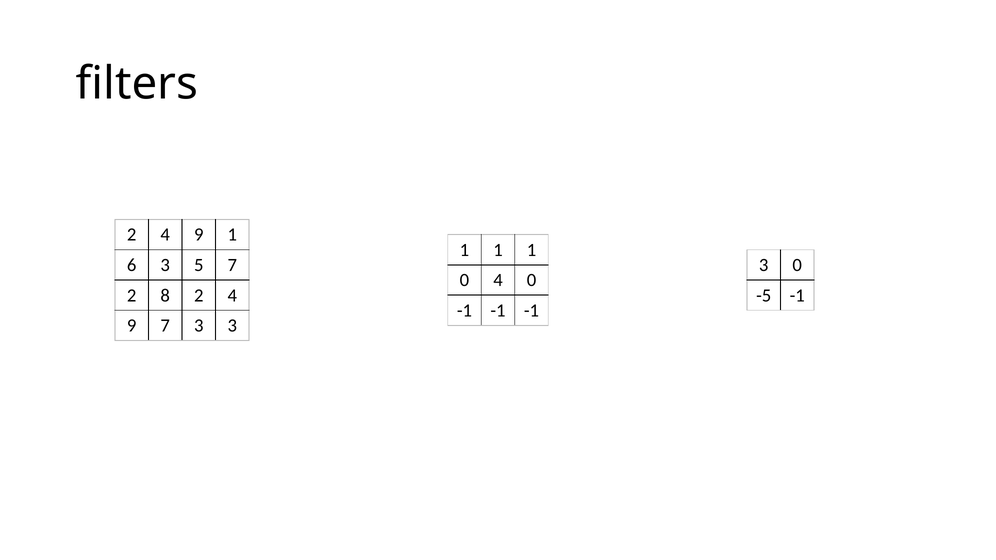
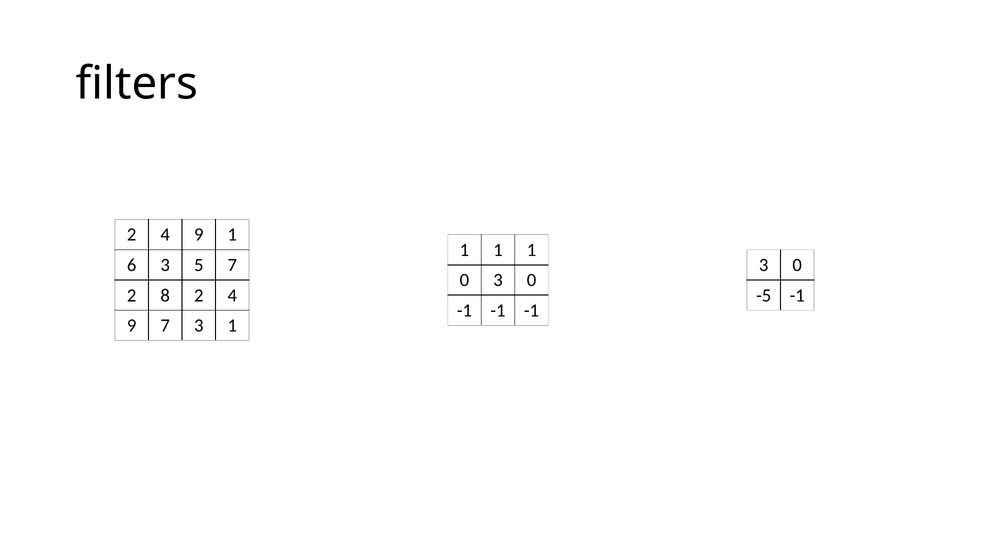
0 4: 4 -> 3
3 3: 3 -> 1
